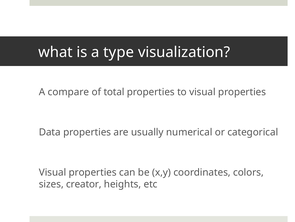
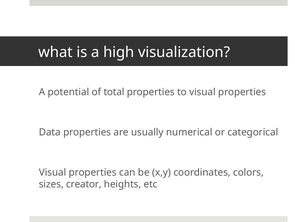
type: type -> high
compare: compare -> potential
